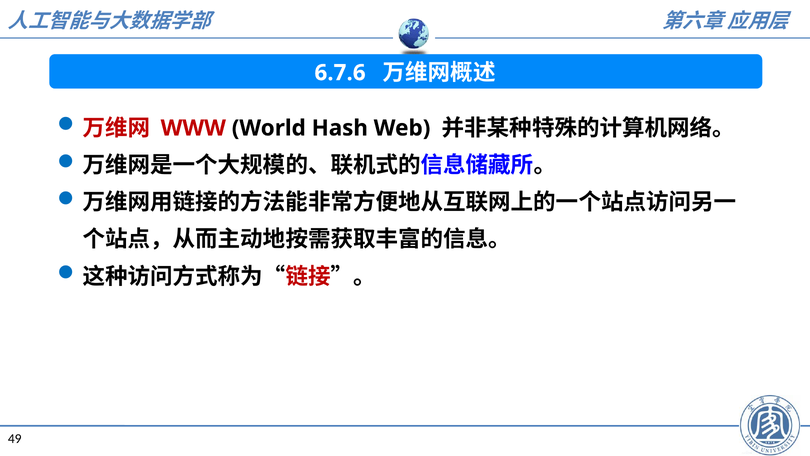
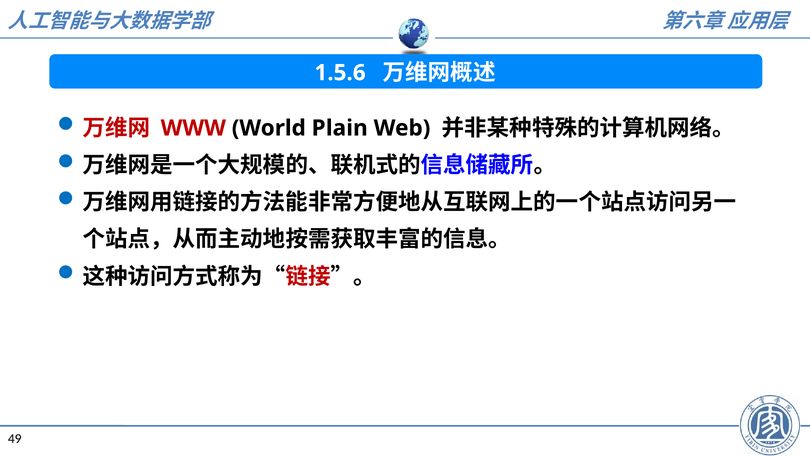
6.7.6: 6.7.6 -> 1.5.6
Hash: Hash -> Plain
